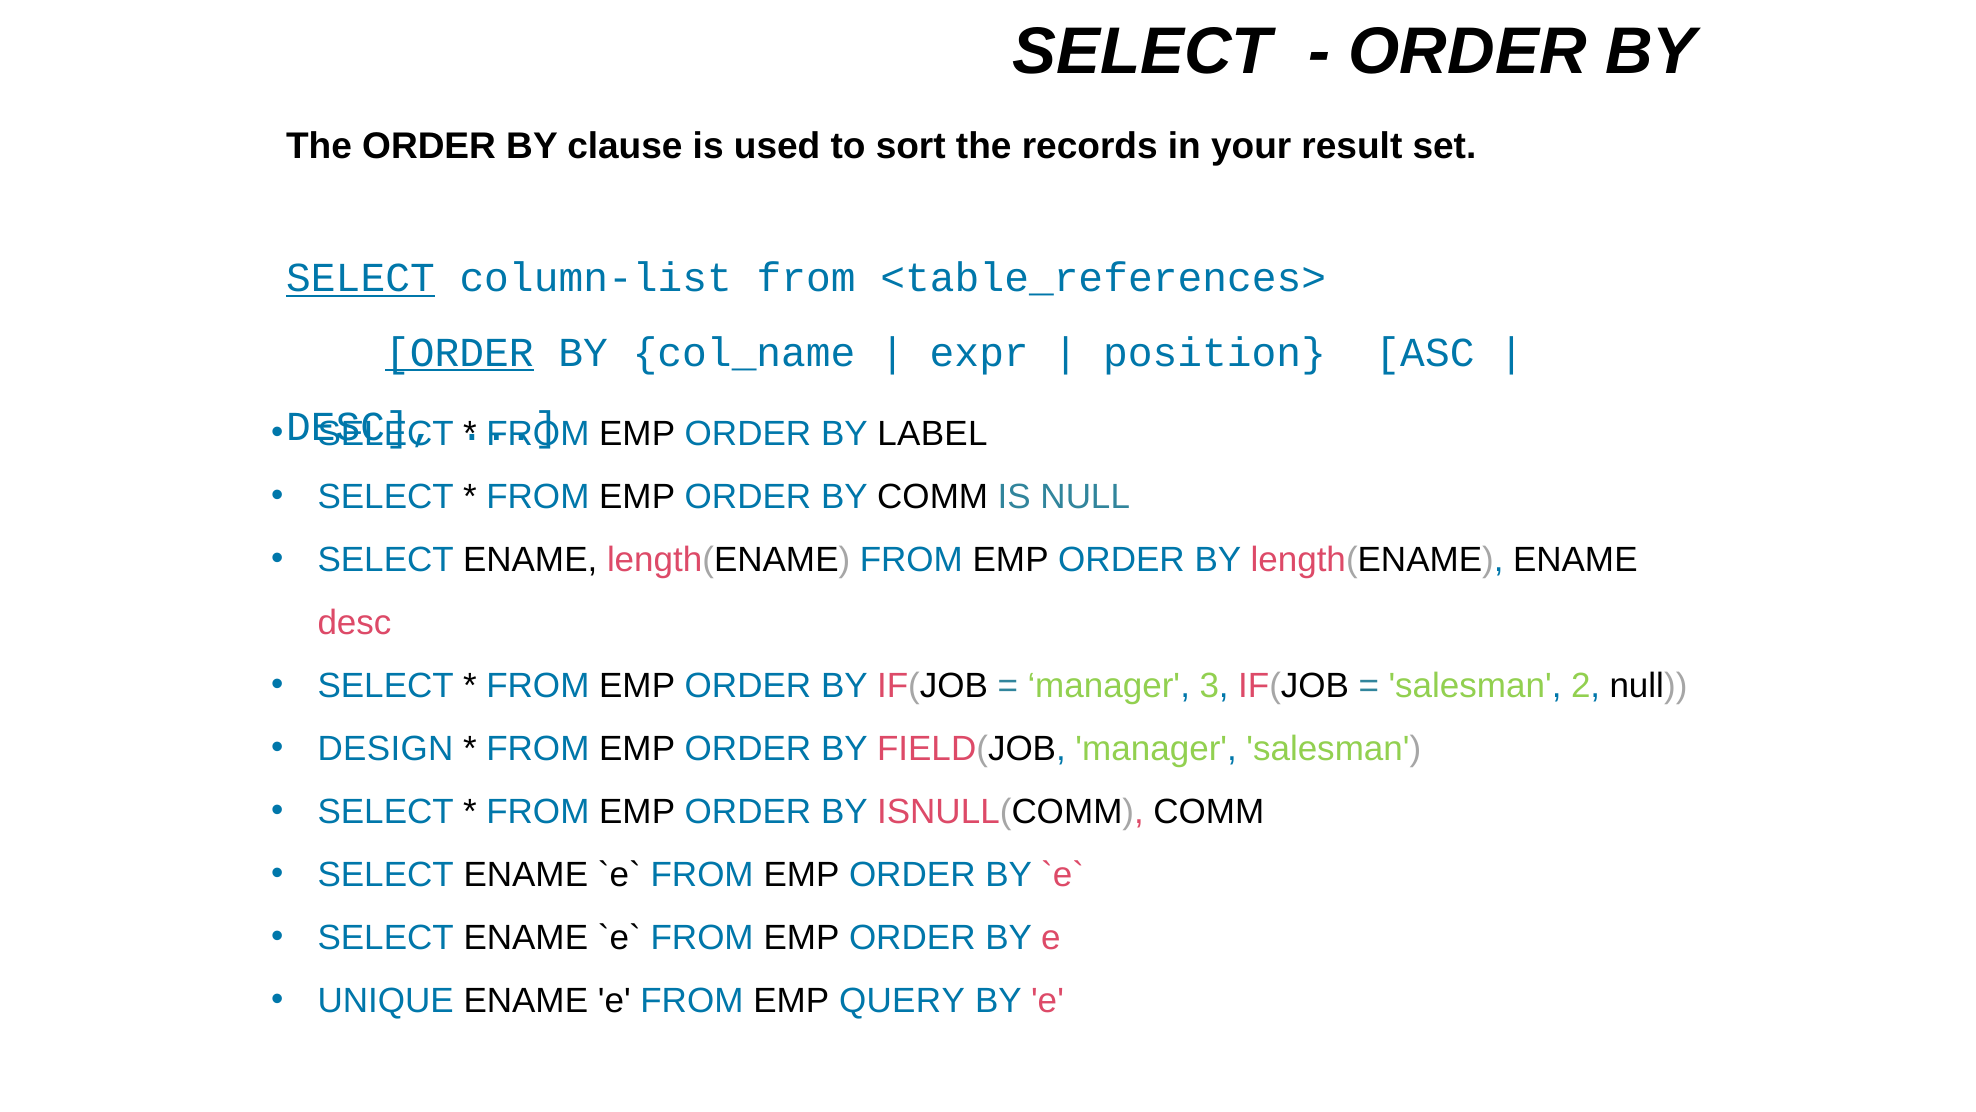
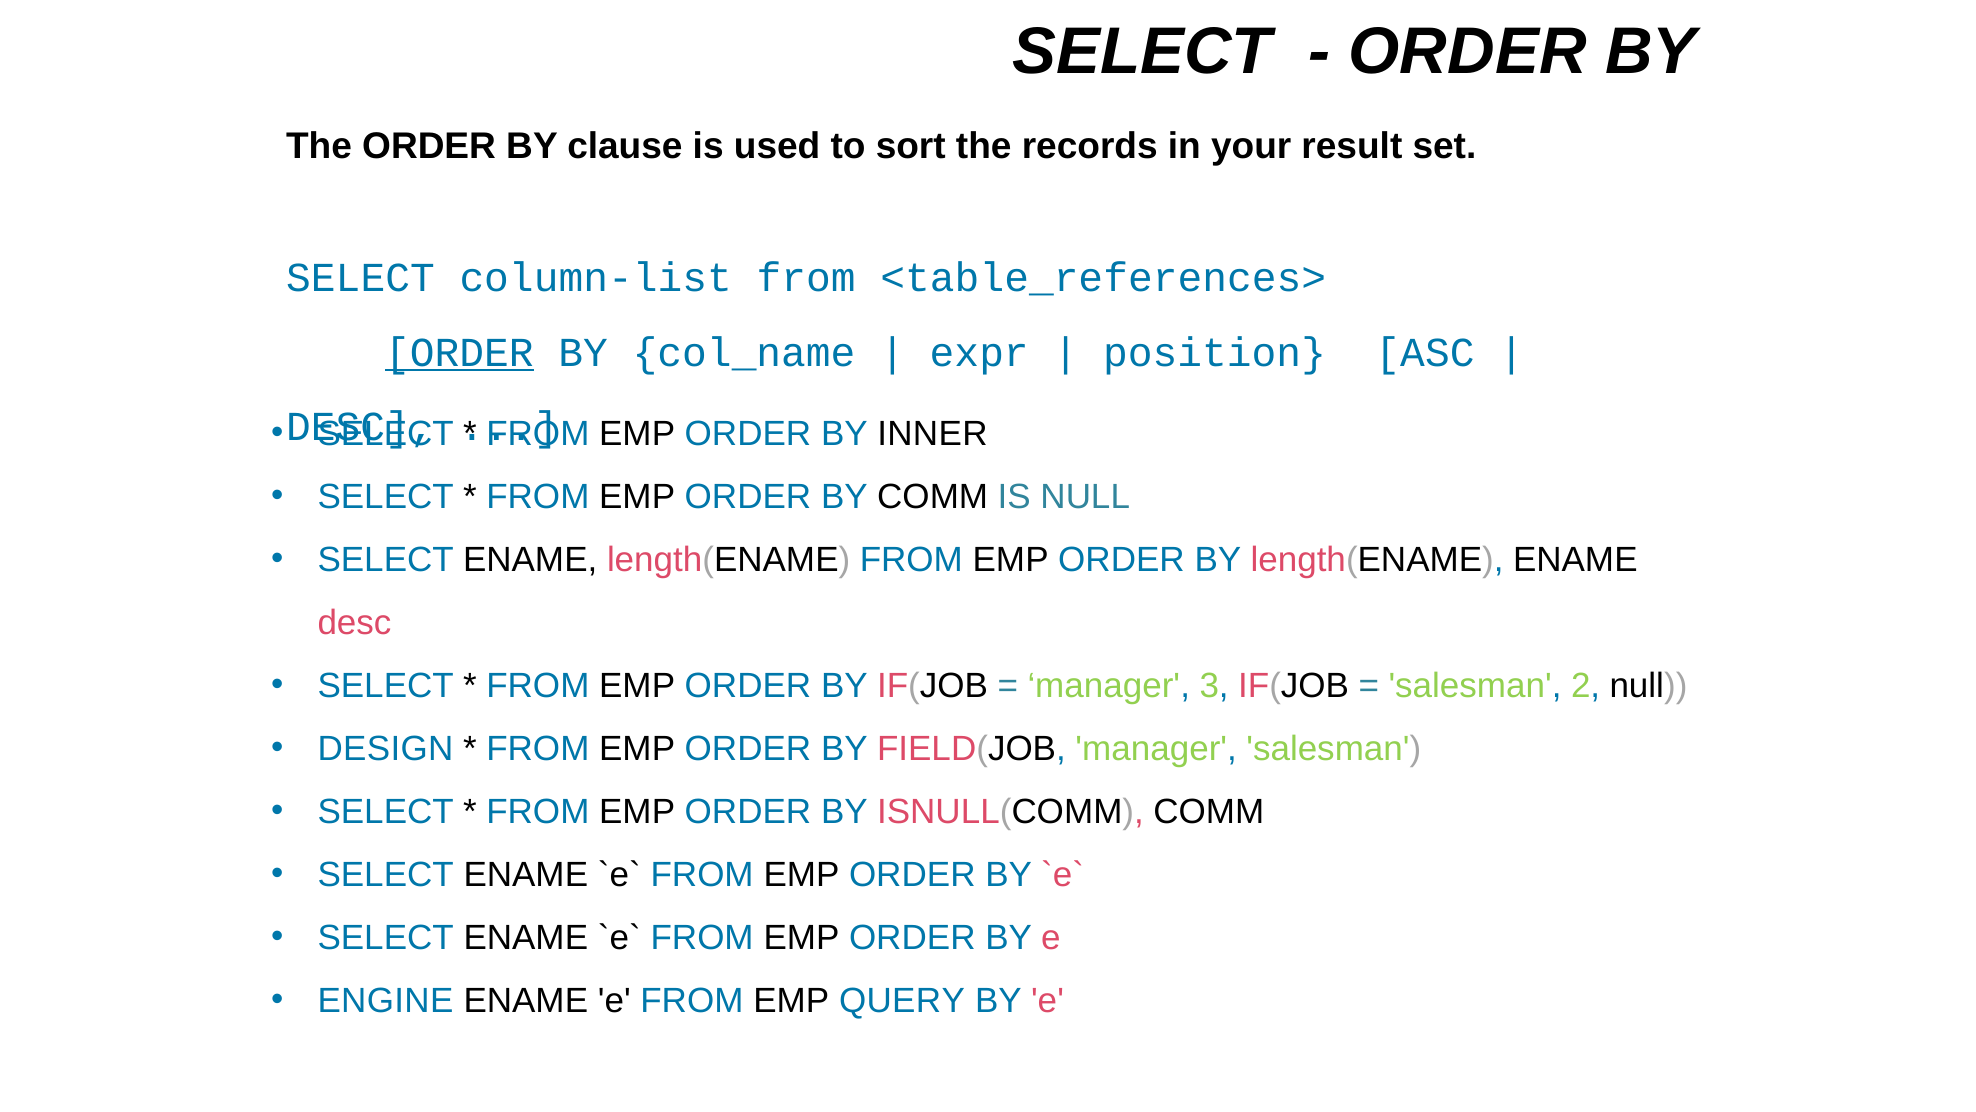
SELECT at (360, 278) underline: present -> none
LABEL: LABEL -> INNER
UNIQUE: UNIQUE -> ENGINE
